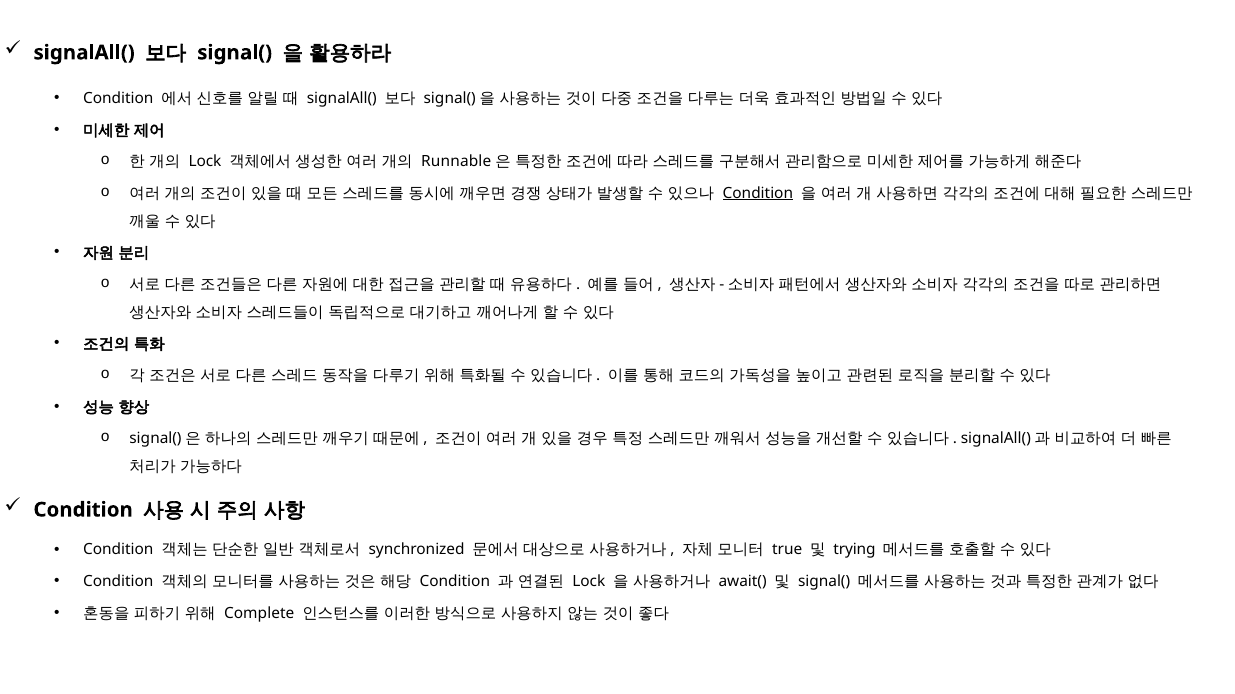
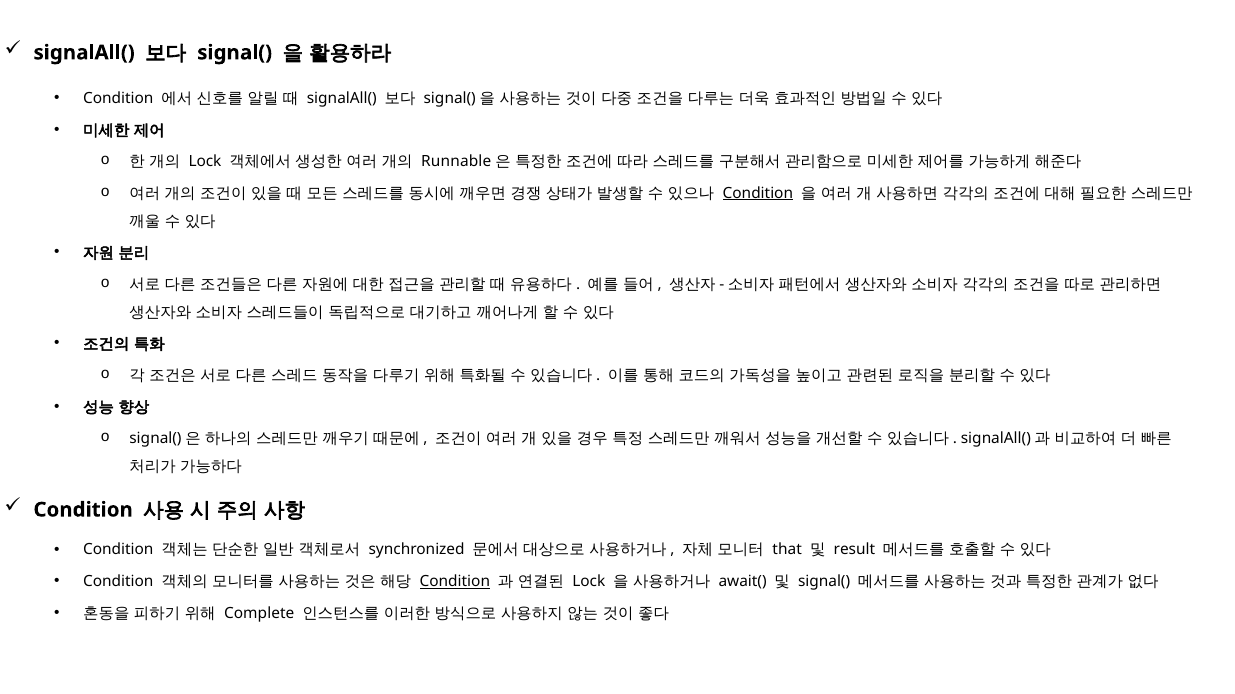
true: true -> that
trying: trying -> result
Condition at (455, 582) underline: none -> present
